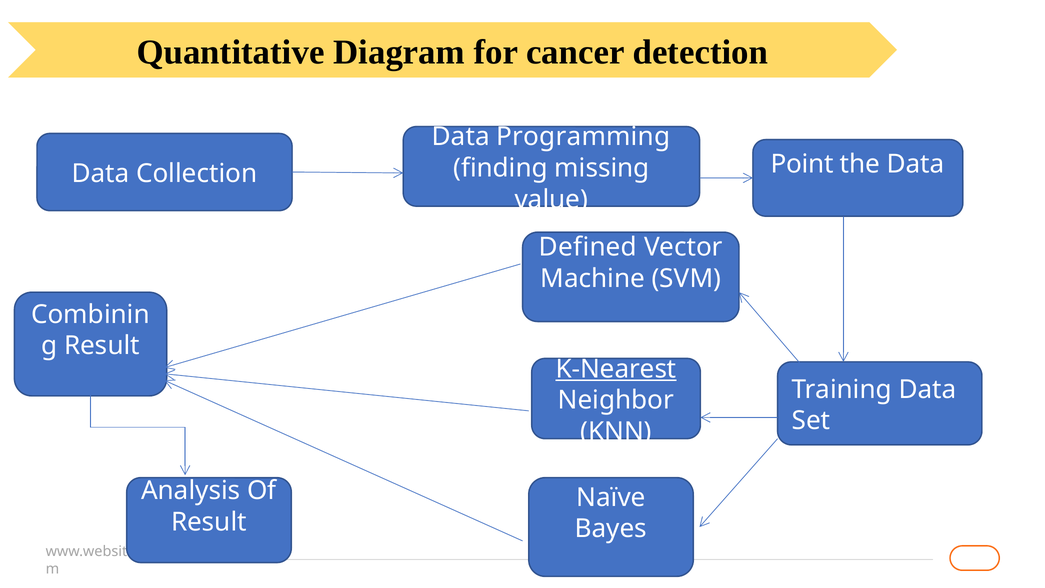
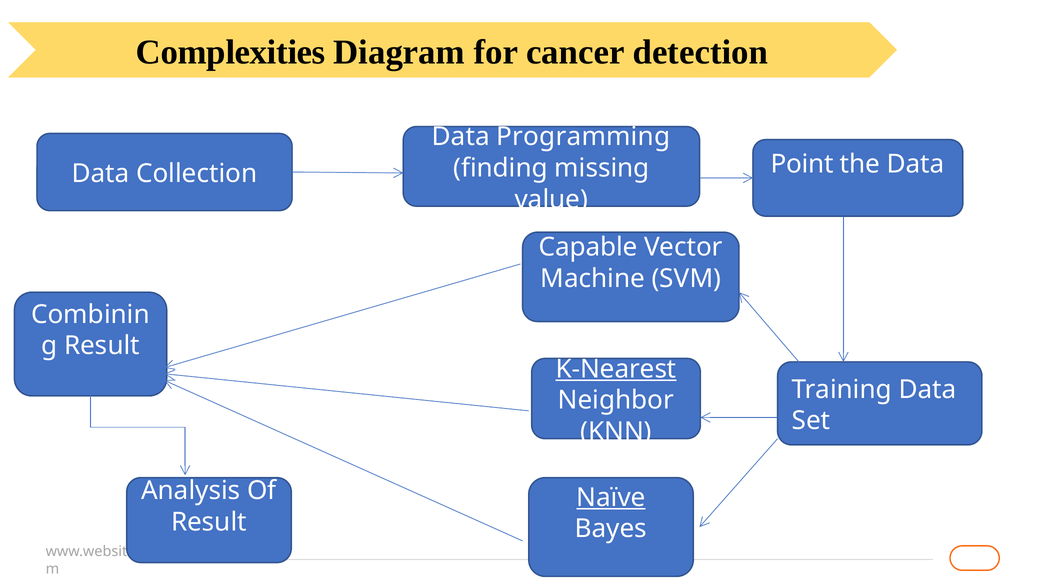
Quantitative: Quantitative -> Complexities
Defined: Defined -> Capable
Naïve underline: none -> present
